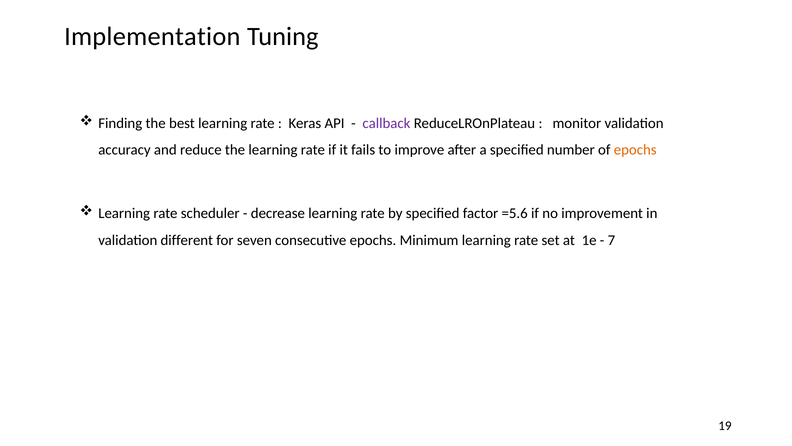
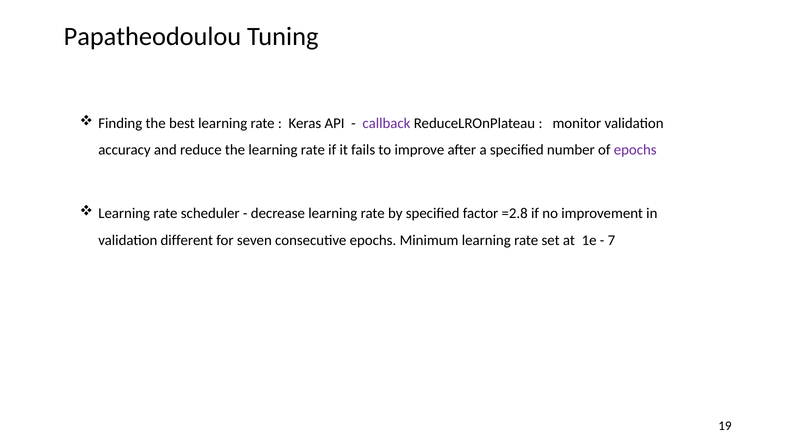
Implementation: Implementation -> Papatheodoulou
epochs at (635, 150) colour: orange -> purple
=5.6: =5.6 -> =2.8
